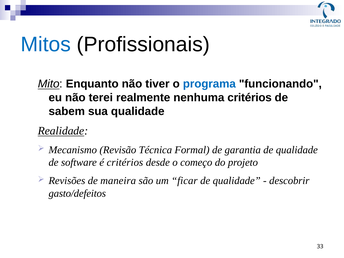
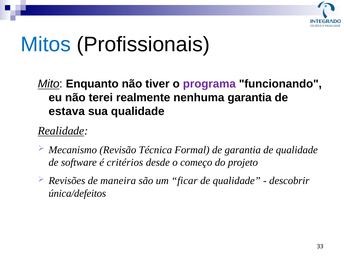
programa colour: blue -> purple
nenhuma critérios: critérios -> garantia
sabem: sabem -> estava
gasto/defeitos: gasto/defeitos -> única/defeitos
